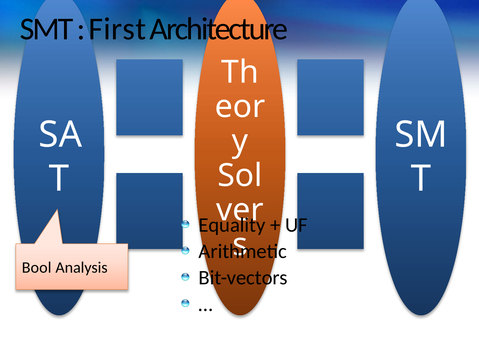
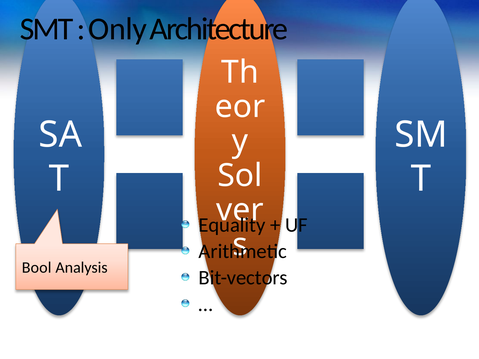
First: First -> Only
